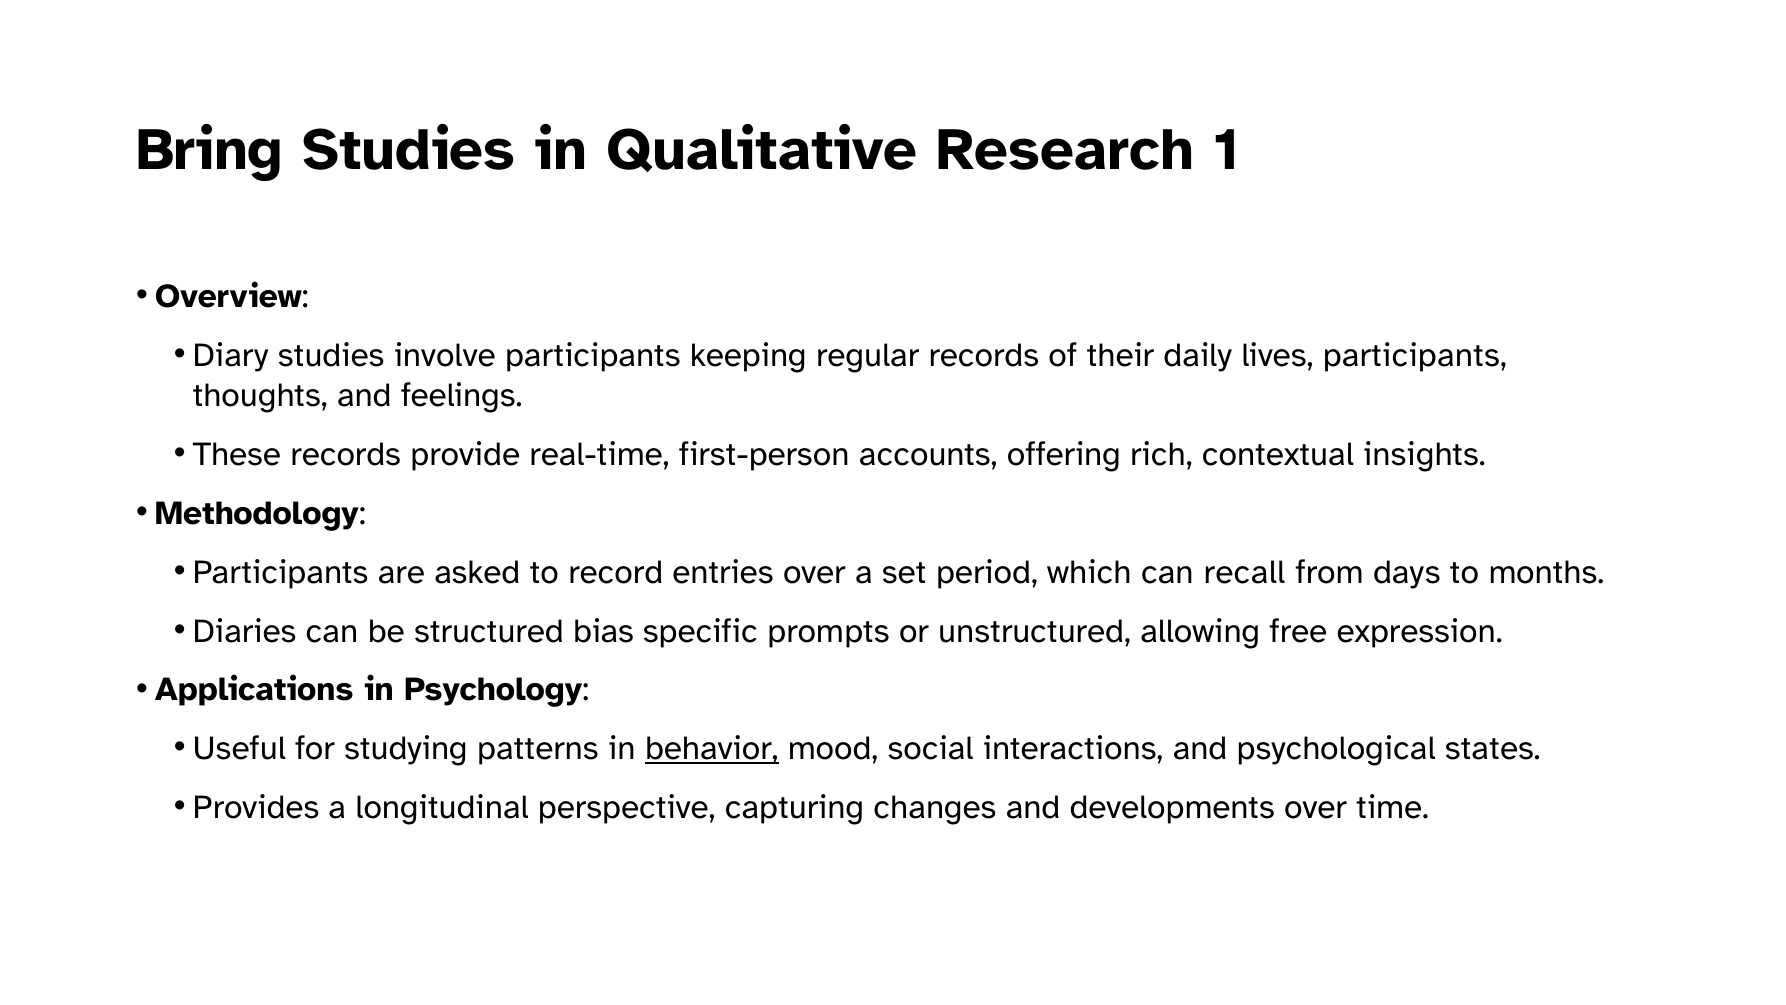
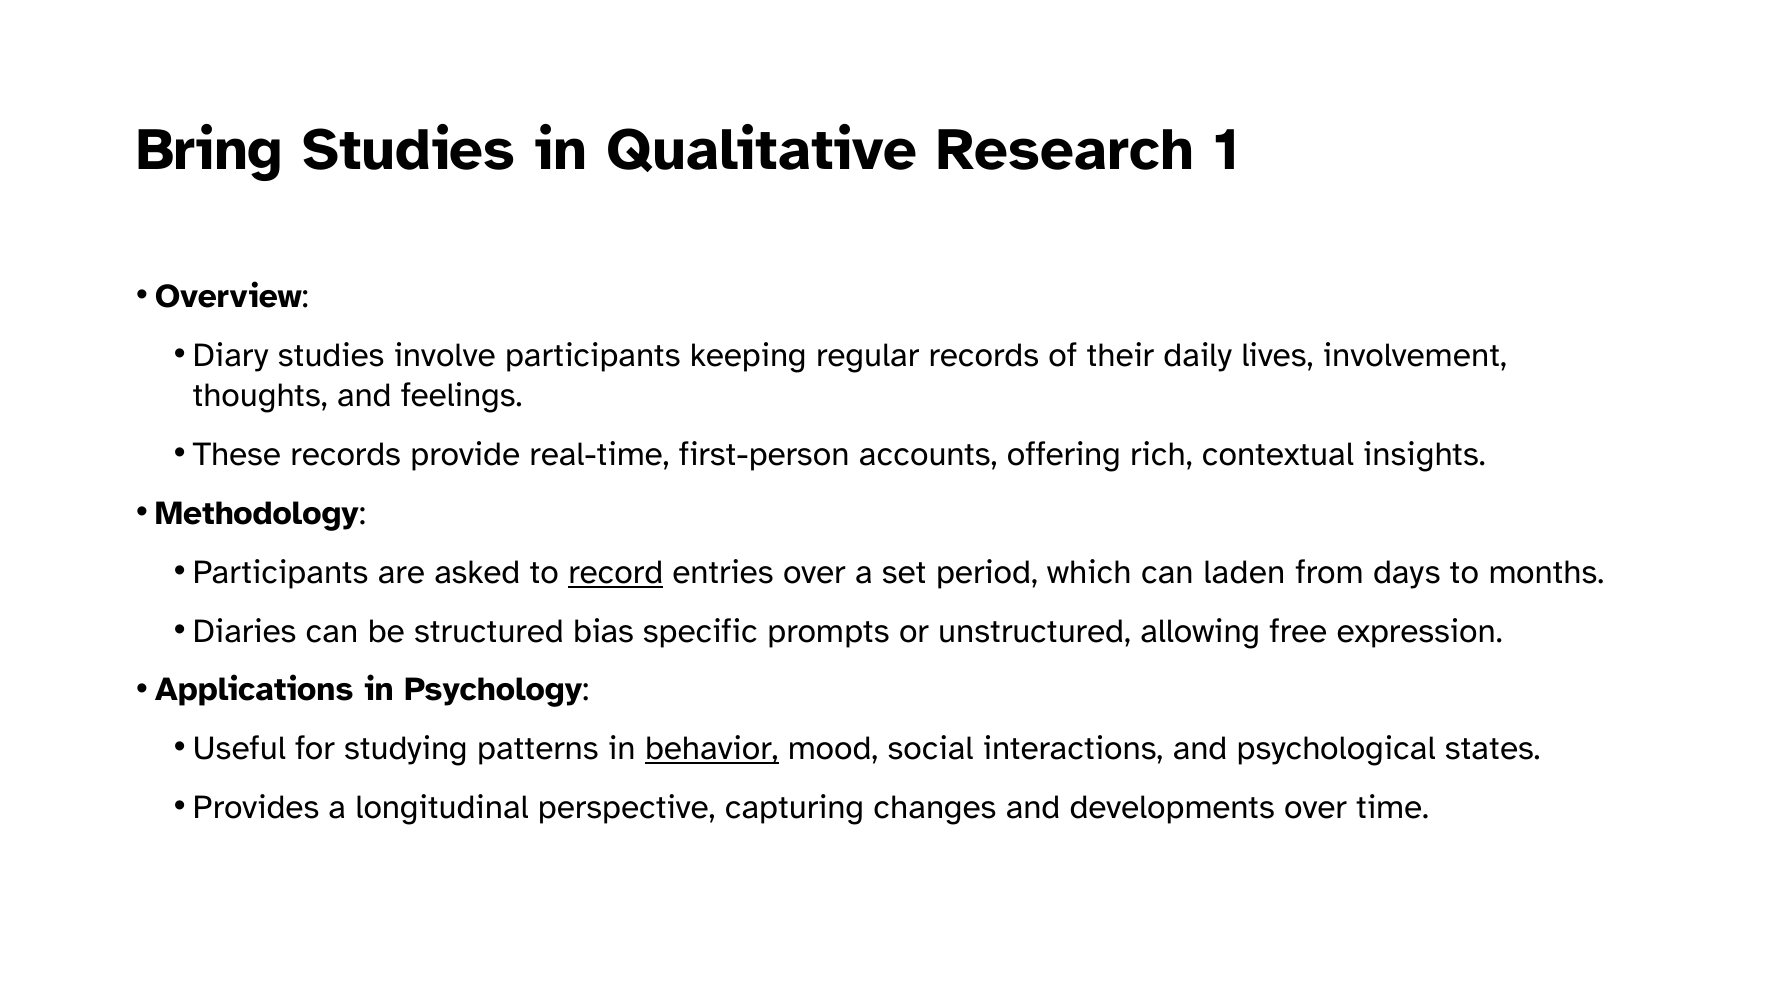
lives participants: participants -> involvement
record underline: none -> present
recall: recall -> laden
